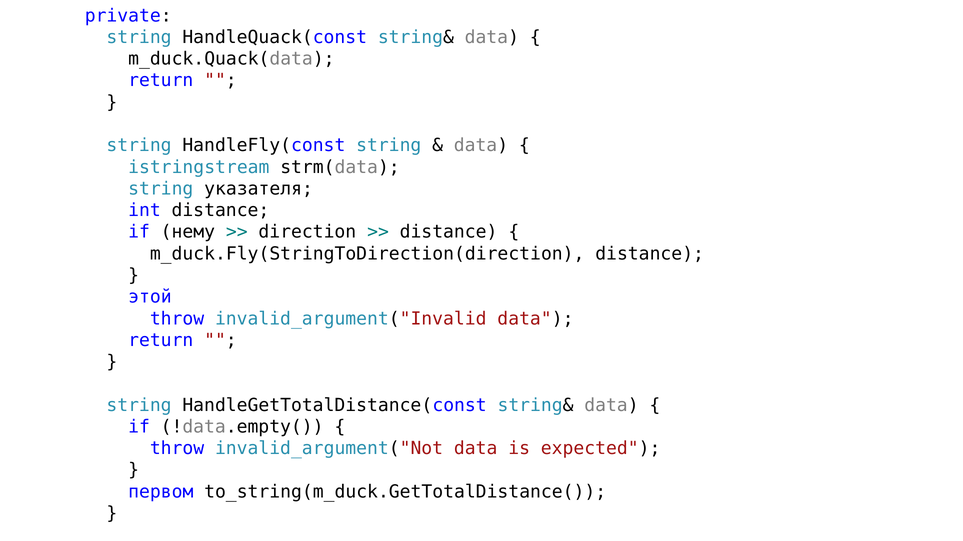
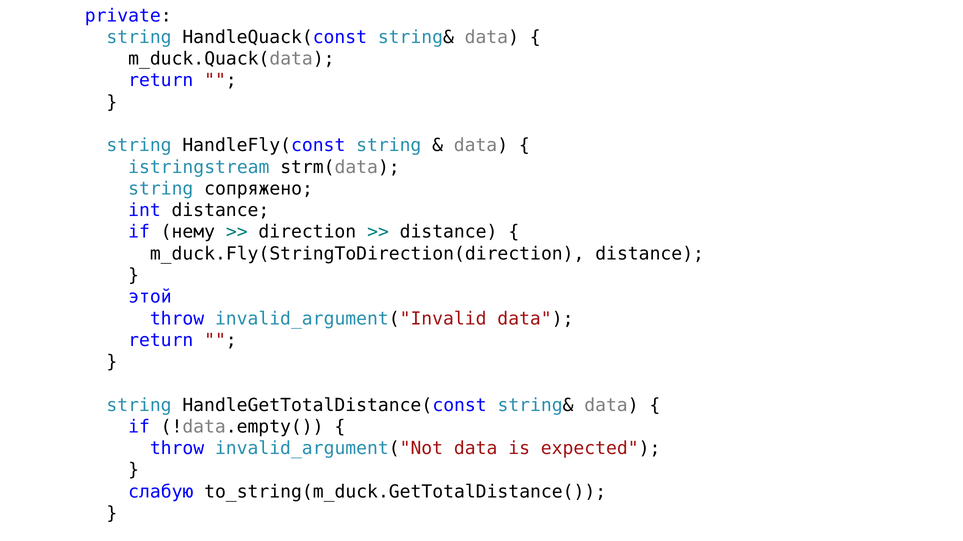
указателя: указателя -> сопряжено
первом: первом -> слабую
